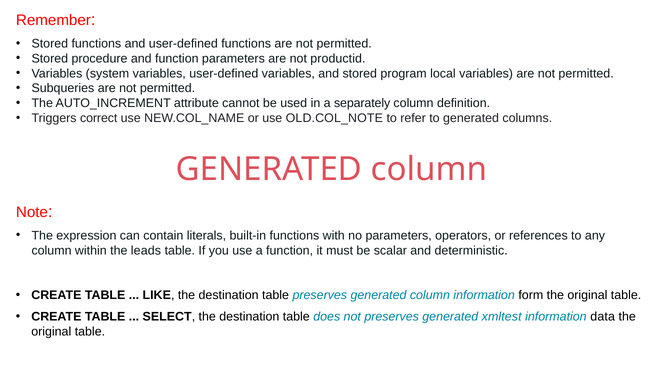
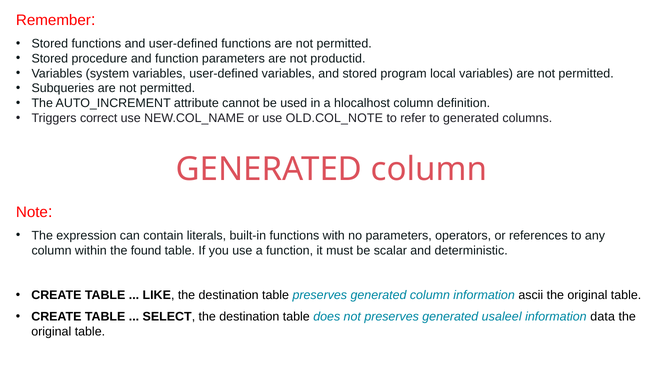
separately: separately -> hlocalhost
leads: leads -> found
form: form -> ascii
xmltest: xmltest -> usaleel
